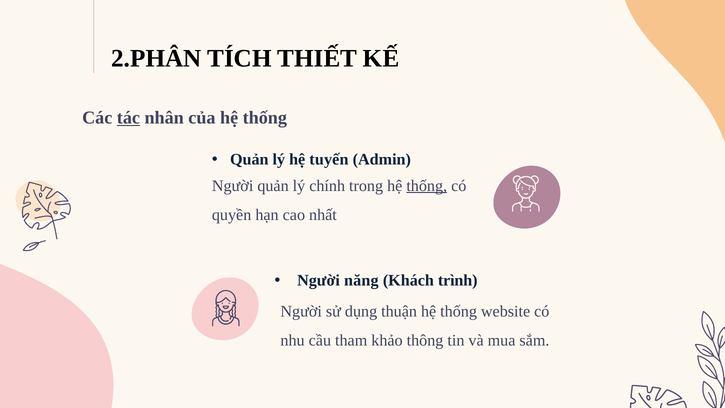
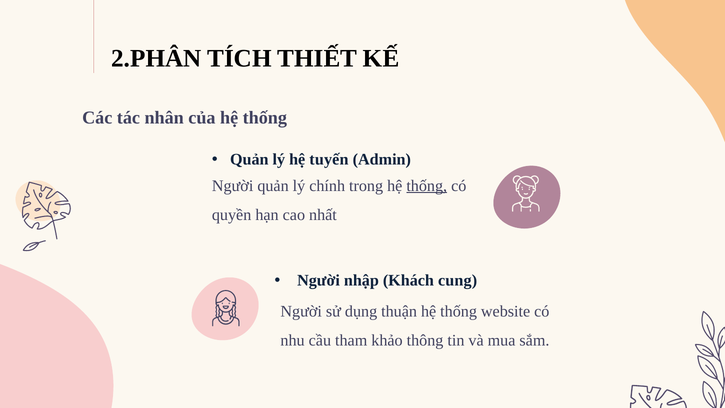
tác underline: present -> none
năng: năng -> nhập
trình: trình -> cung
